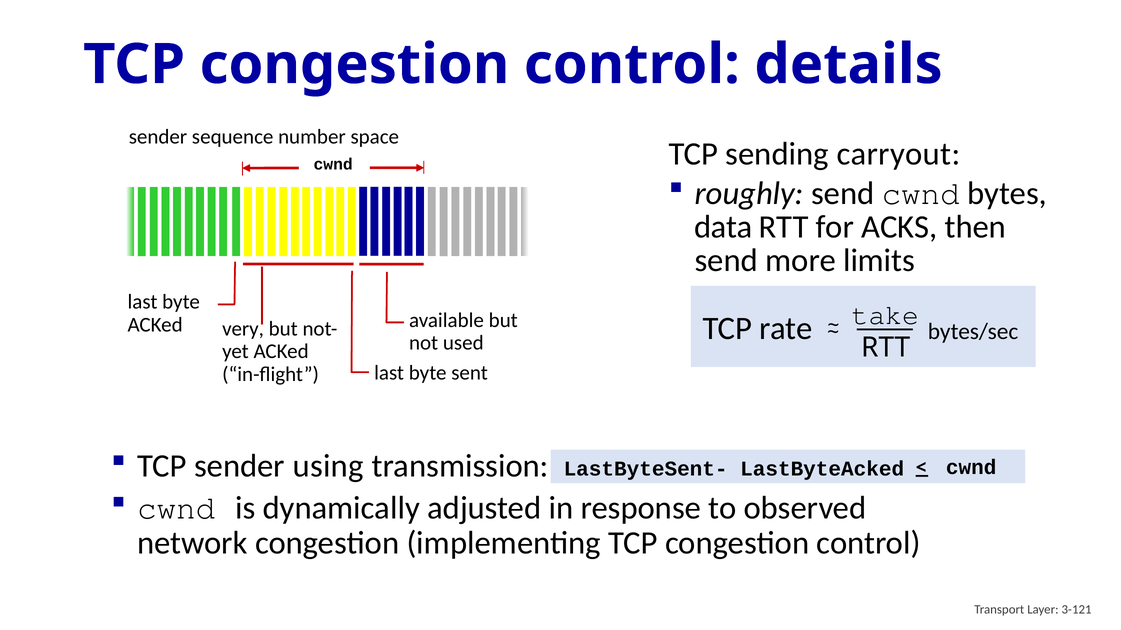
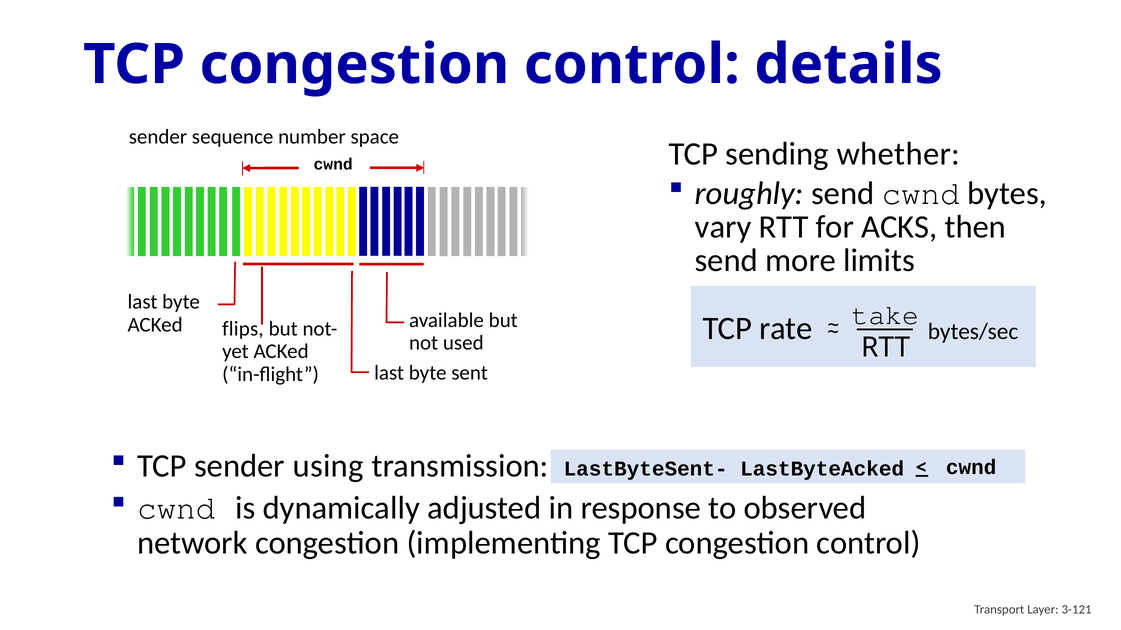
carryout: carryout -> whether
data: data -> vary
very: very -> flips
